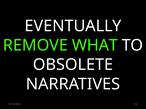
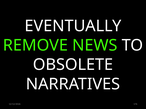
WHAT: WHAT -> NEWS
